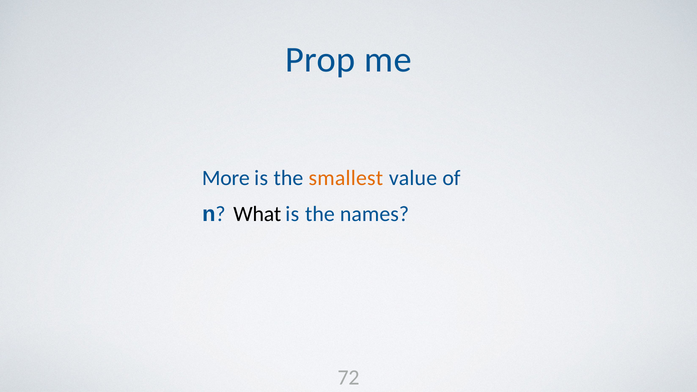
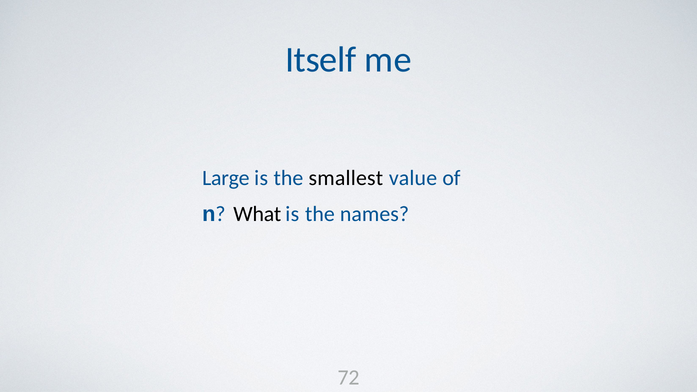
Prop: Prop -> Itself
More: More -> Large
smallest colour: orange -> black
